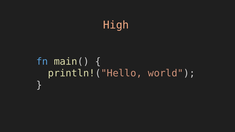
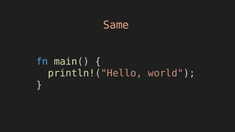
High: High -> Same
